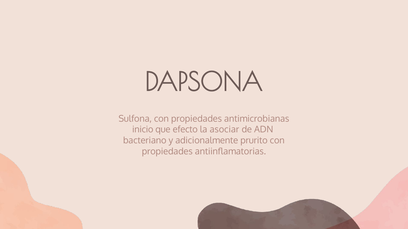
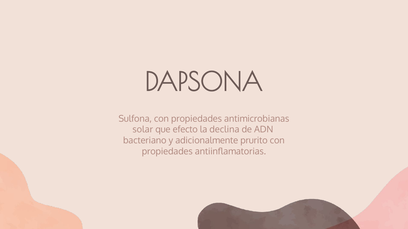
inicio: inicio -> solar
asociar: asociar -> declina
